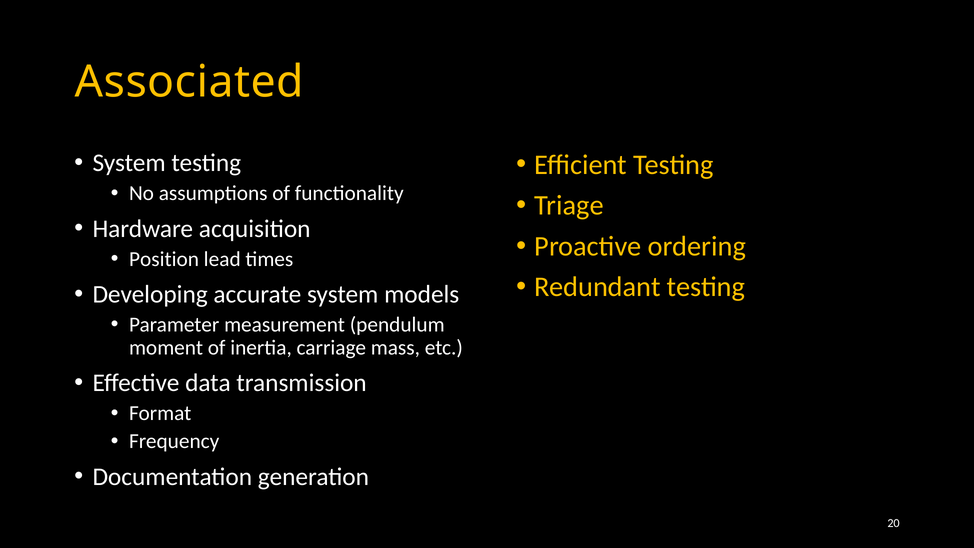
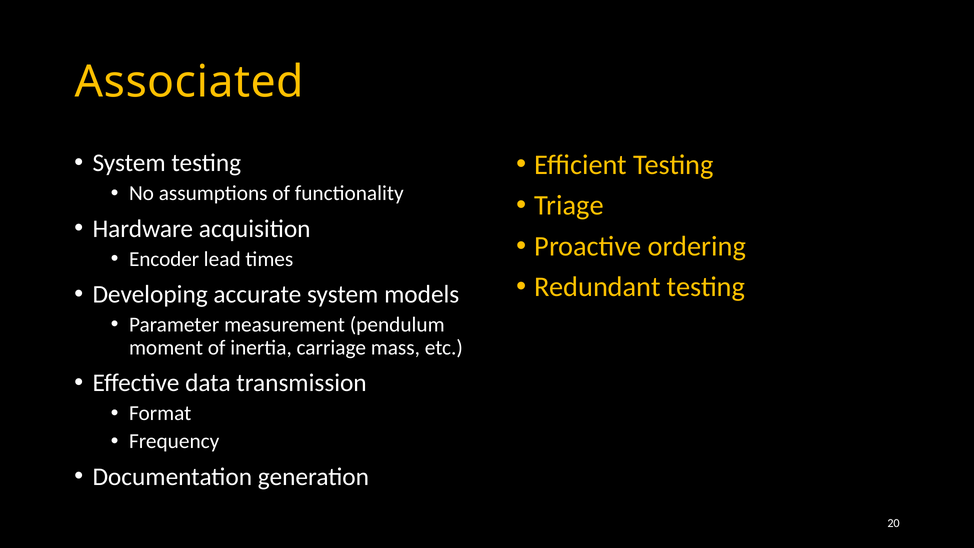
Position: Position -> Encoder
